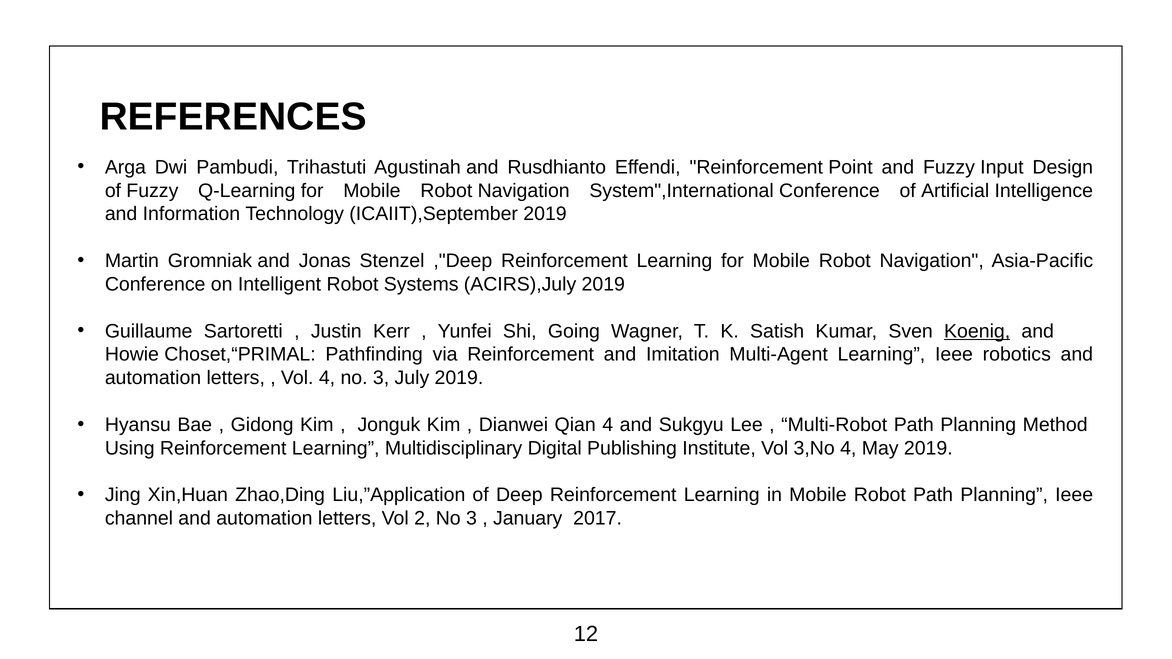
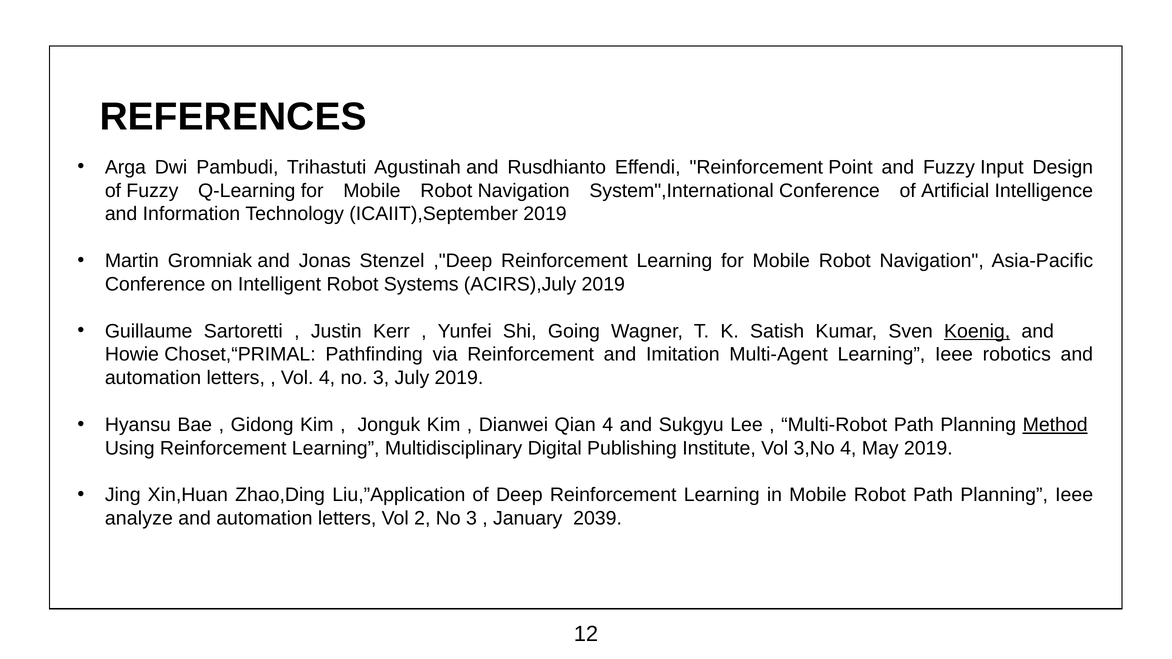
Method underline: none -> present
channel: channel -> analyze
2017: 2017 -> 2039
